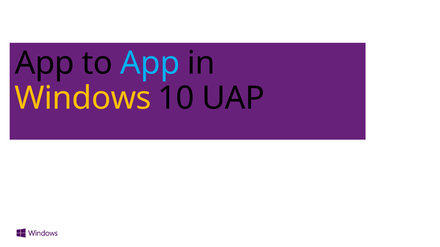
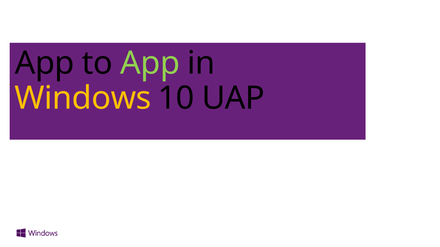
App at (150, 63) colour: light blue -> light green
